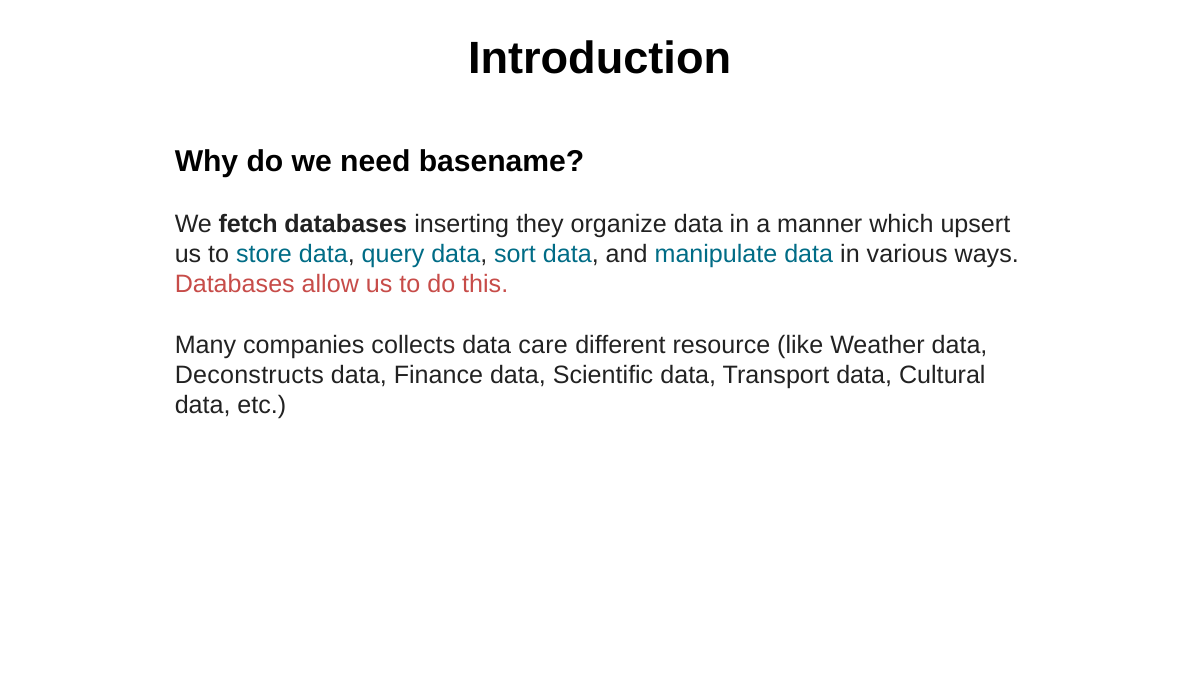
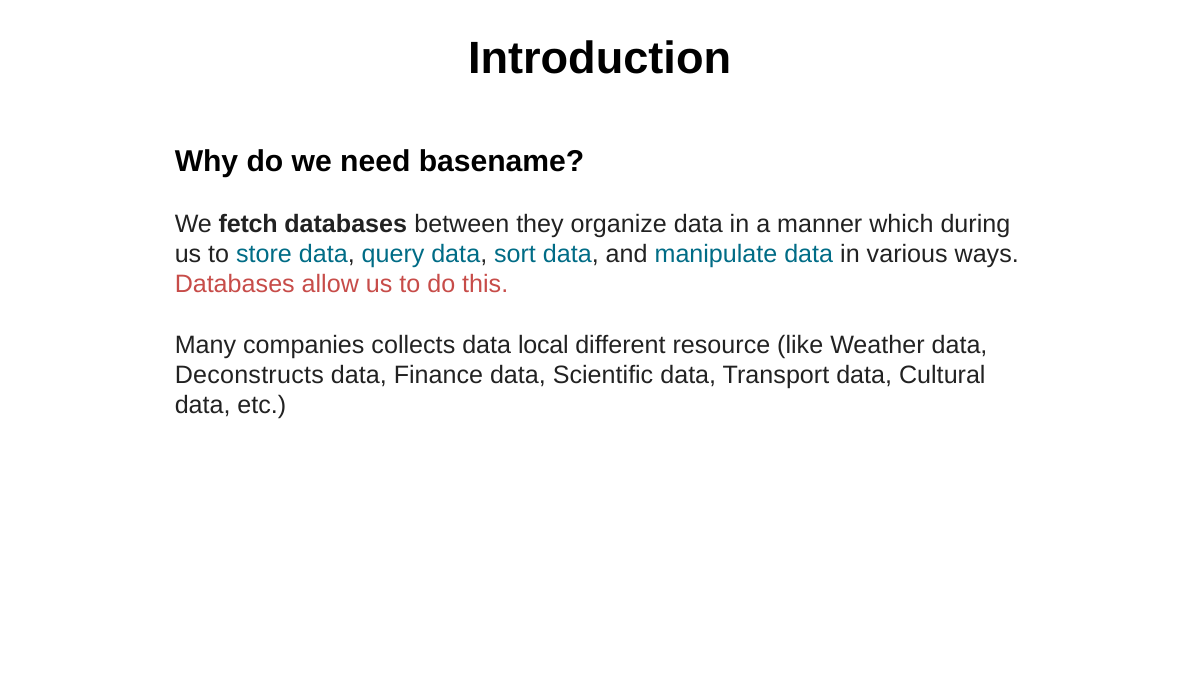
inserting: inserting -> between
upsert: upsert -> during
care: care -> local
